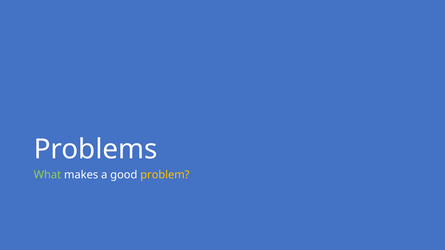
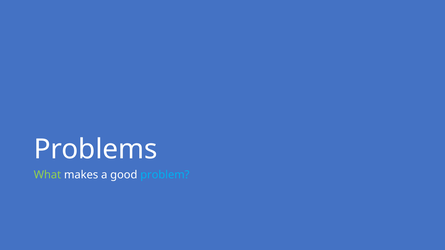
problem colour: yellow -> light blue
